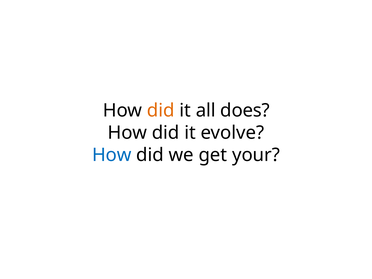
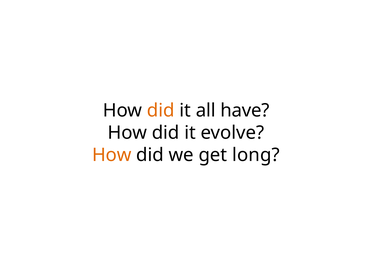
does: does -> have
How at (112, 155) colour: blue -> orange
your: your -> long
